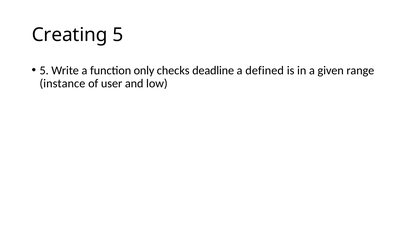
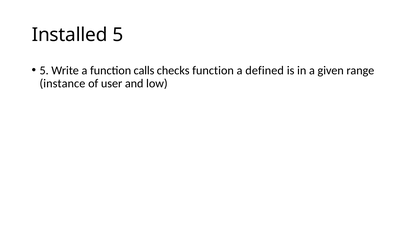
Creating: Creating -> Installed
only: only -> calls
checks deadline: deadline -> function
